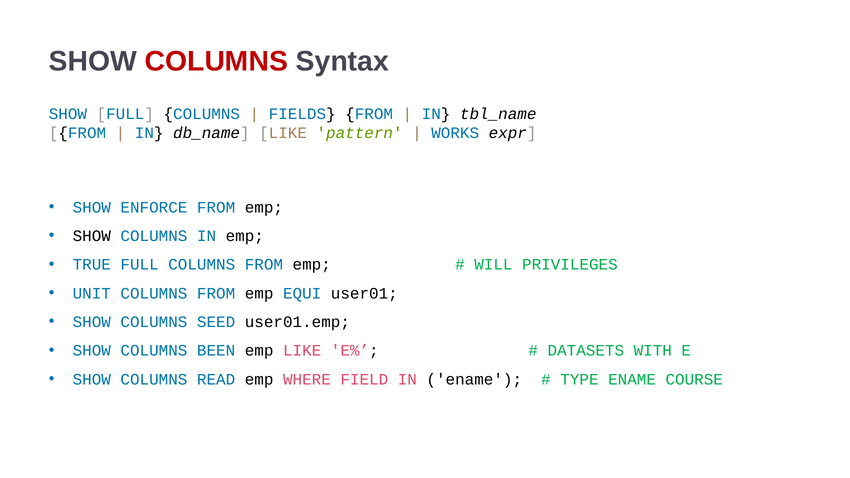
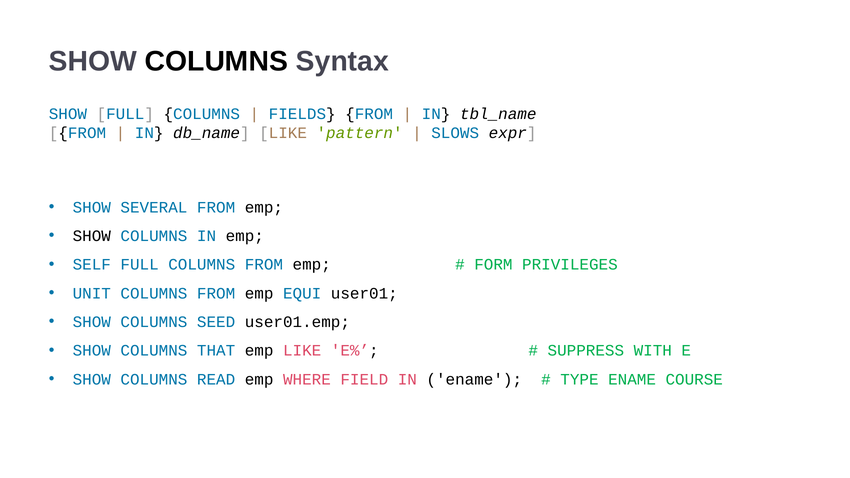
COLUMNS at (216, 62) colour: red -> black
WORKS: WORKS -> SLOWS
ENFORCE: ENFORCE -> SEVERAL
TRUE: TRUE -> SELF
WILL: WILL -> FORM
BEEN: BEEN -> THAT
DATASETS: DATASETS -> SUPPRESS
